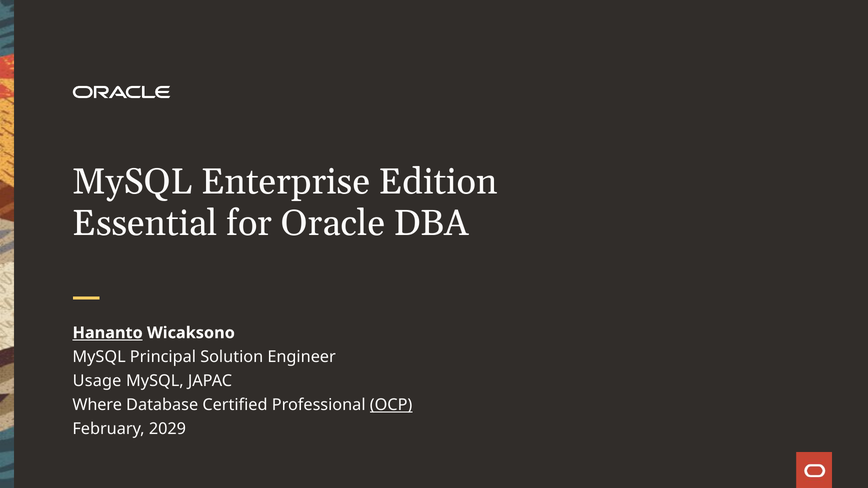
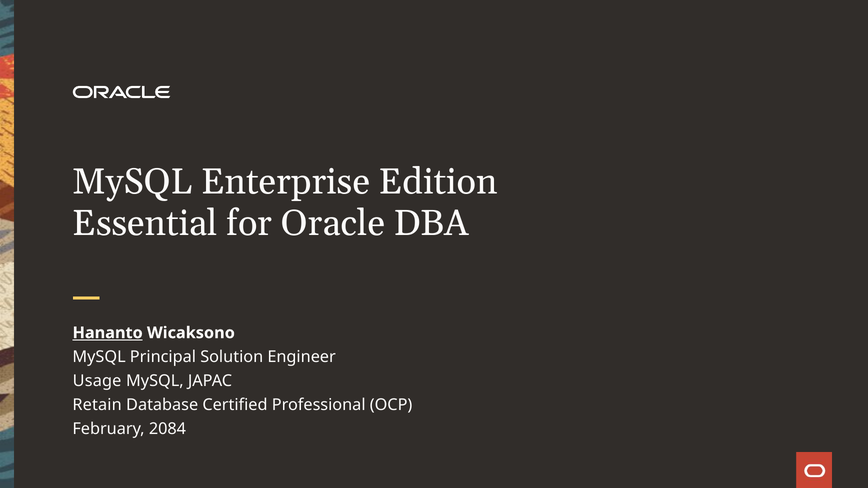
Where: Where -> Retain
OCP underline: present -> none
2029: 2029 -> 2084
